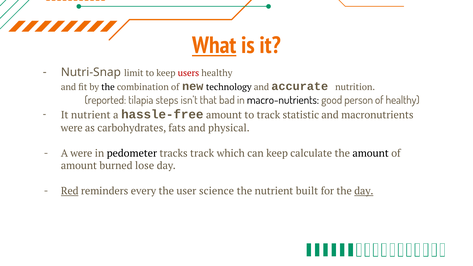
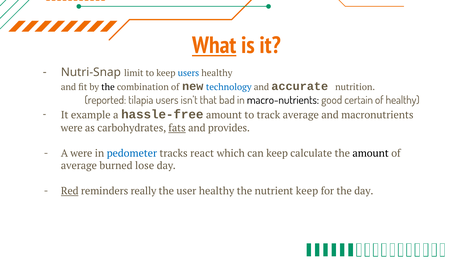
users at (188, 73) colour: red -> blue
technology colour: black -> blue
tilapia steps: steps -> users
person: person -> certain
It nutrient: nutrient -> example
track statistic: statistic -> average
fats underline: none -> present
physical: physical -> provides
pedometer colour: black -> blue
tracks track: track -> react
amount at (79, 166): amount -> average
every: every -> really
user science: science -> healthy
nutrient built: built -> keep
day at (364, 191) underline: present -> none
